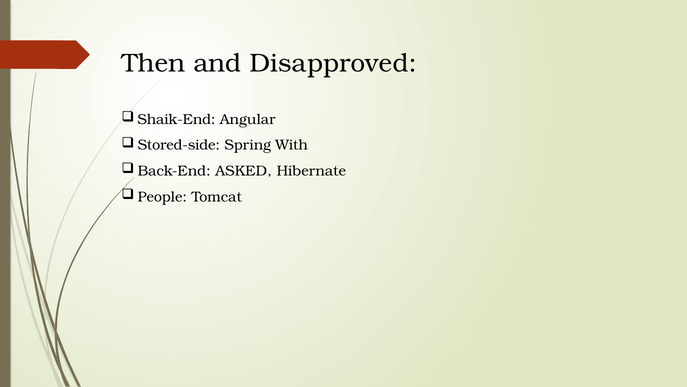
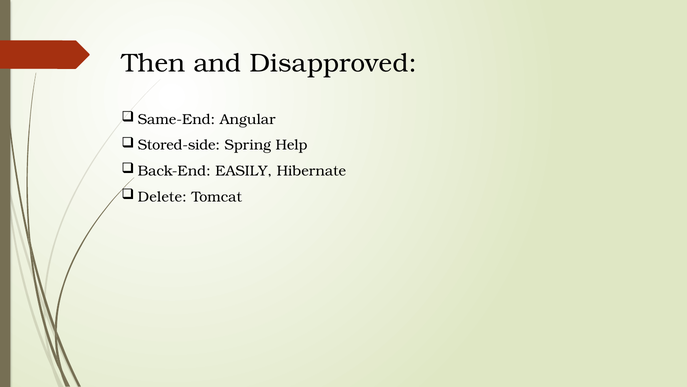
Shaik-End: Shaik-End -> Same-End
With: With -> Help
ASKED: ASKED -> EASILY
People: People -> Delete
